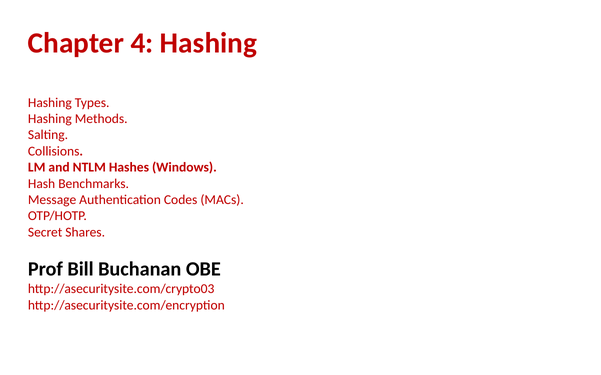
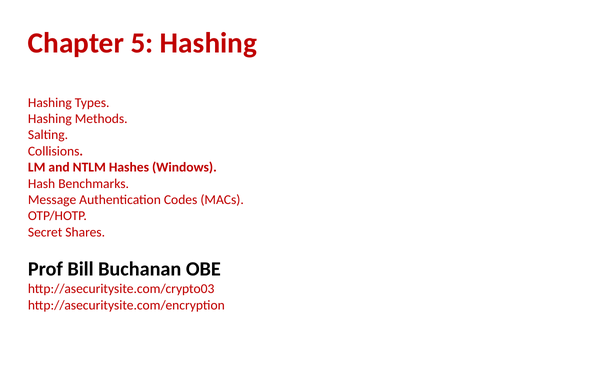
4: 4 -> 5
